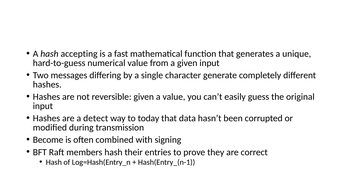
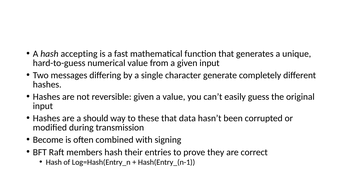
detect: detect -> should
today: today -> these
